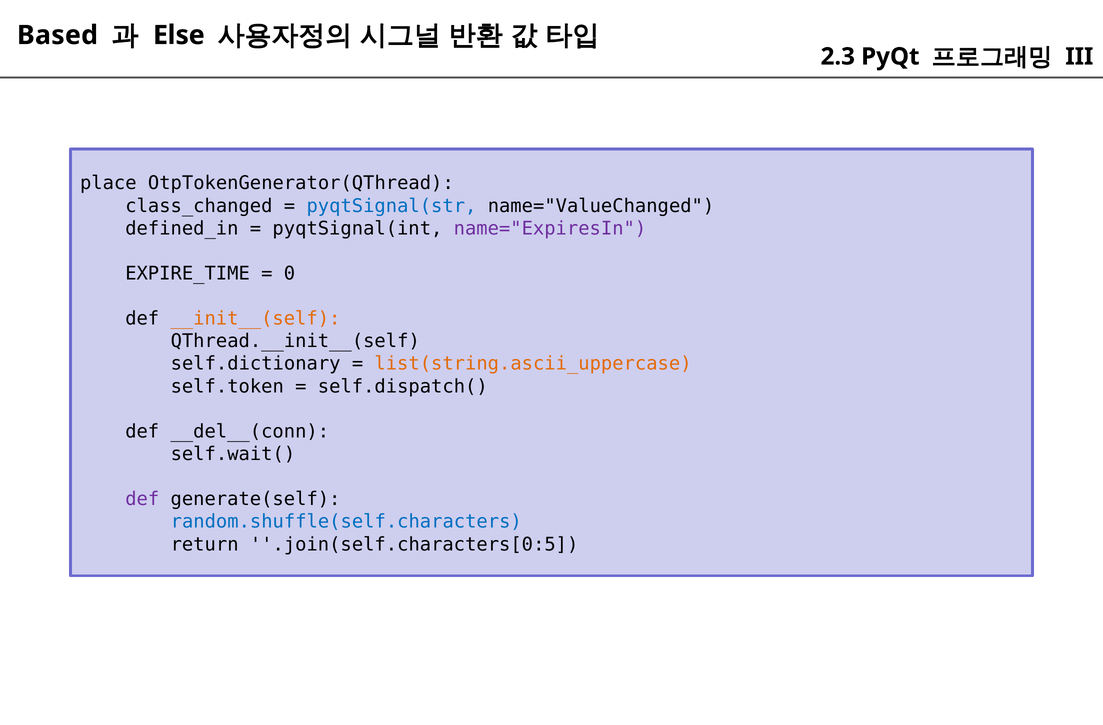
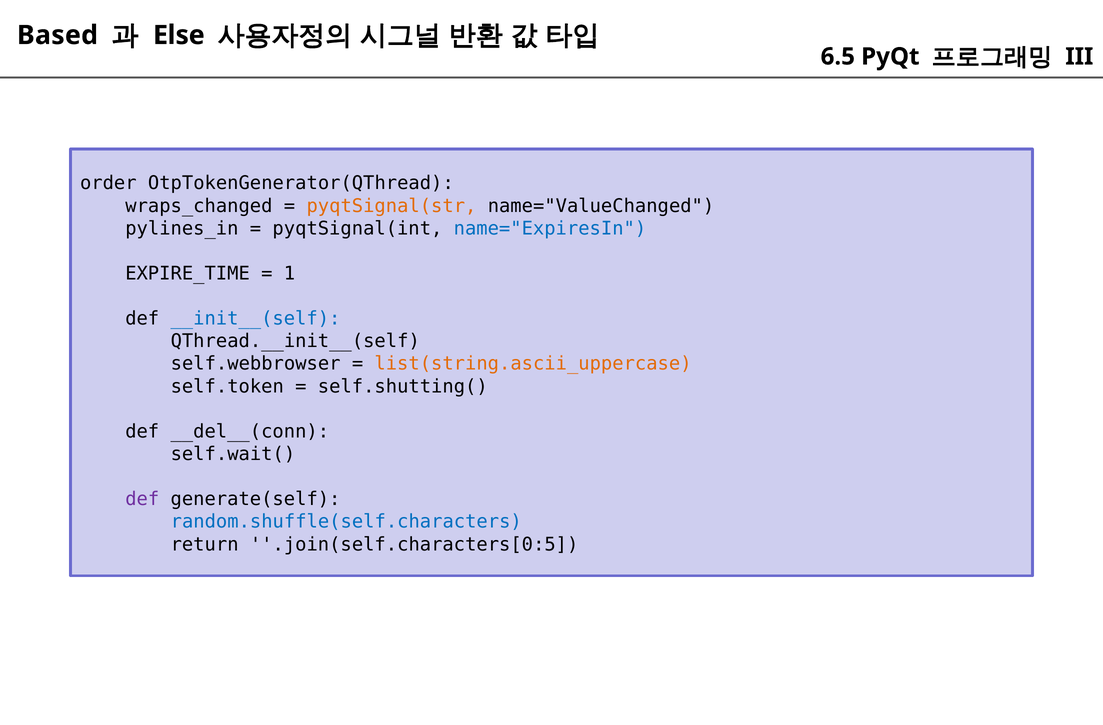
2.3: 2.3 -> 6.5
place: place -> order
class_changed: class_changed -> wraps_changed
pyqtSignal(str colour: blue -> orange
defined_in: defined_in -> pylines_in
name="ExpiresIn colour: purple -> blue
0: 0 -> 1
__init__(self colour: orange -> blue
self.dictionary: self.dictionary -> self.webbrowser
self.dispatch(: self.dispatch( -> self.shutting(
